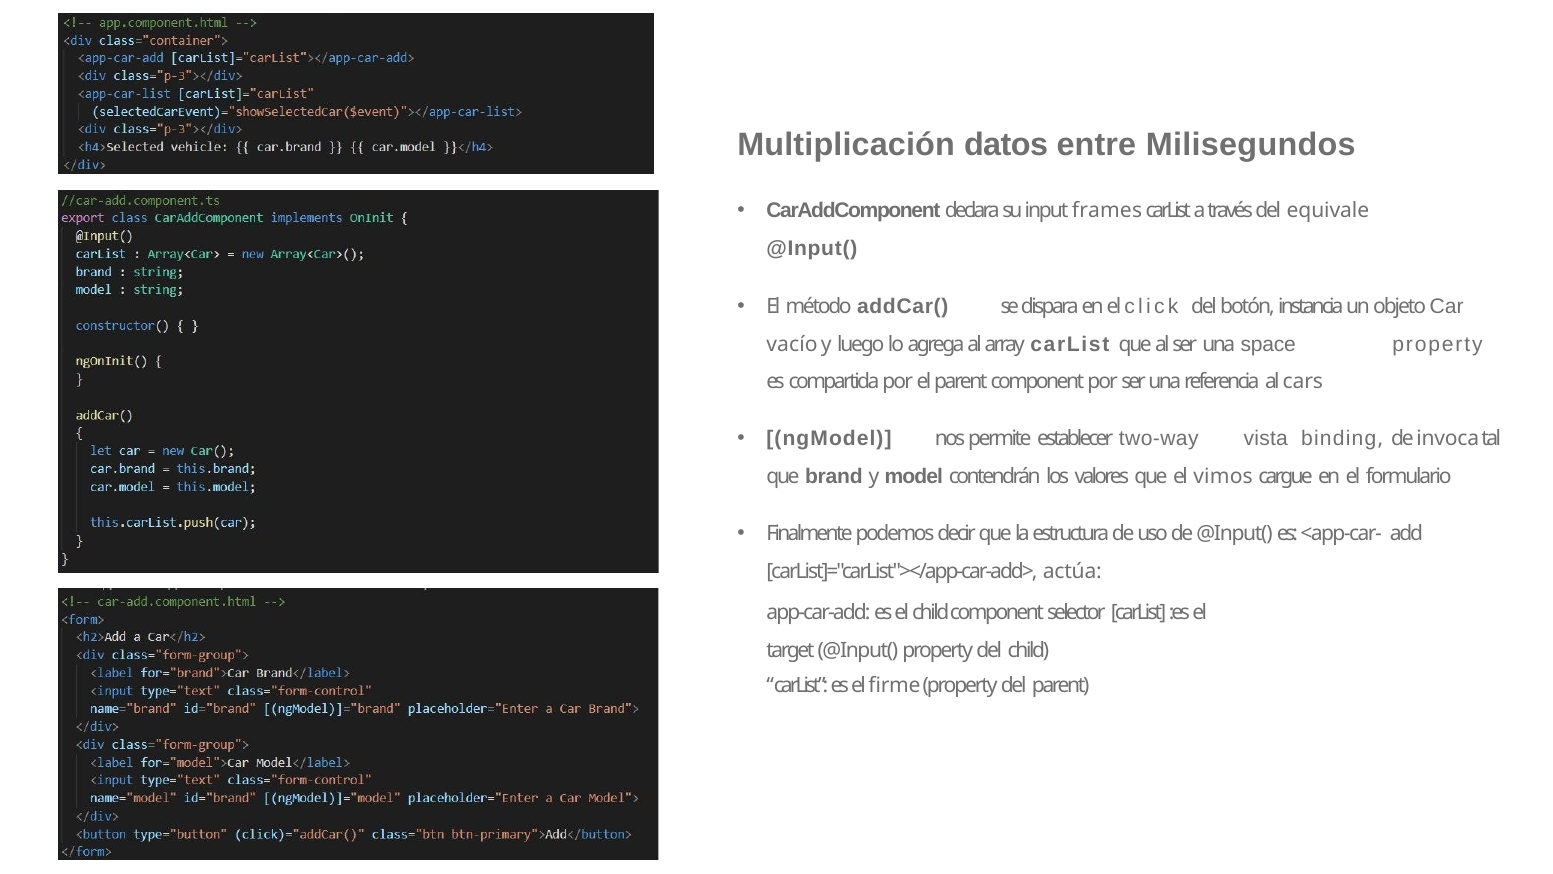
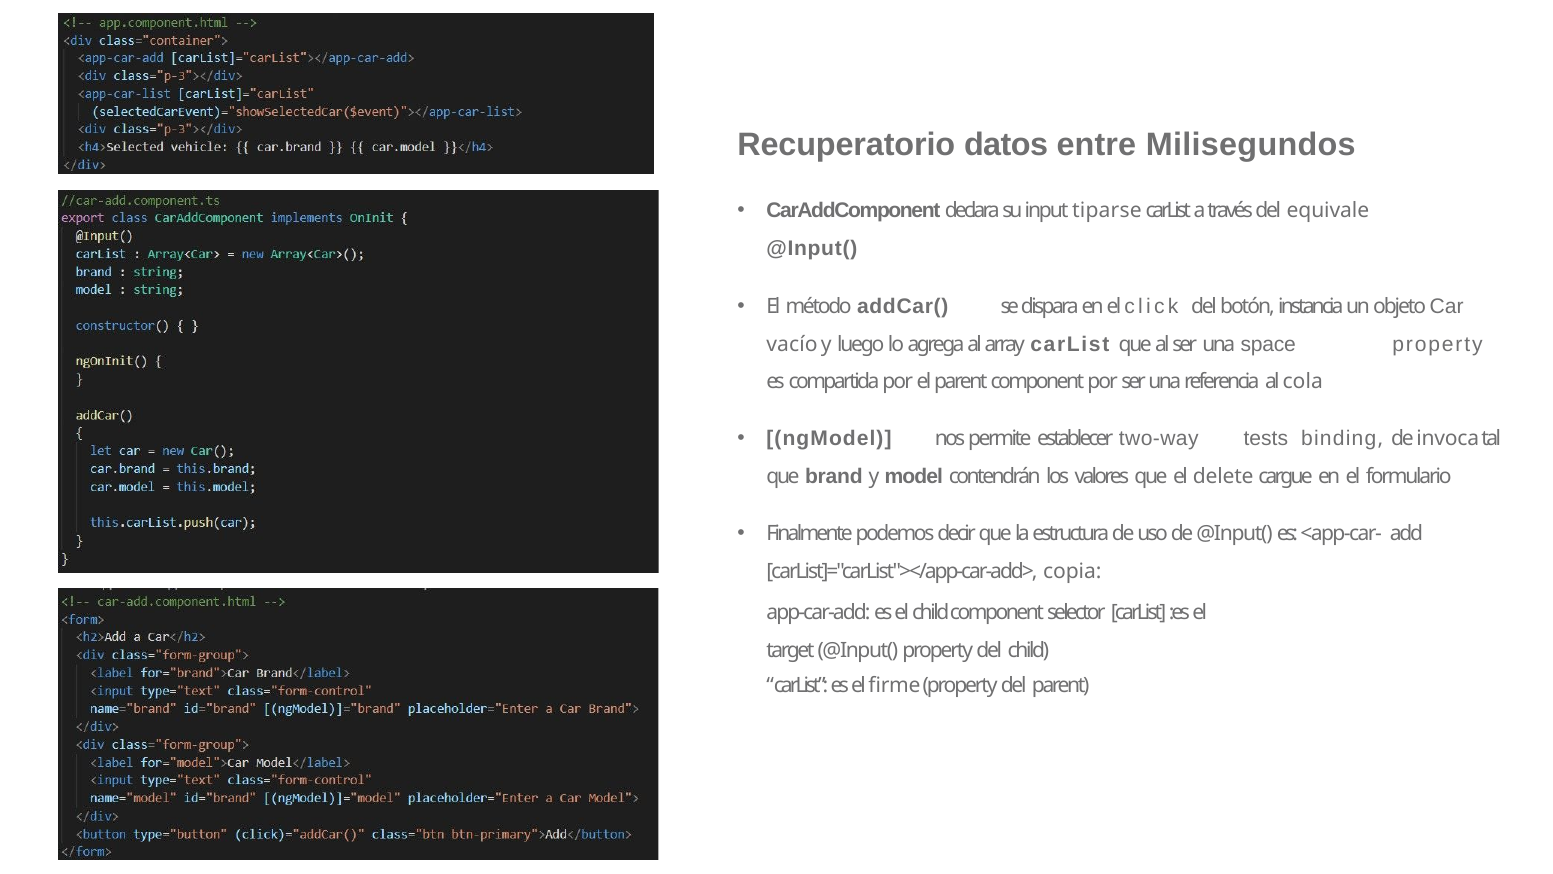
Multiplicación: Multiplicación -> Recuperatorio
frames: frames -> tiparse
cars: cars -> cola
vista: vista -> tests
vimos: vimos -> delete
actúa: actúa -> copia
